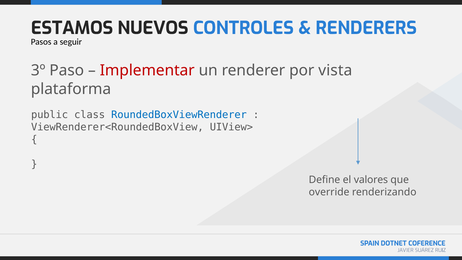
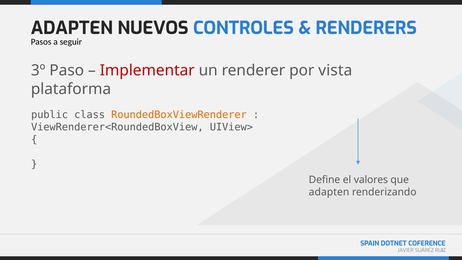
ESTAMOS at (72, 28): ESTAMOS -> ADAPTEN
RoundedBoxViewRenderer colour: blue -> orange
override at (329, 192): override -> adapten
